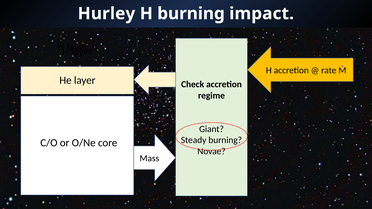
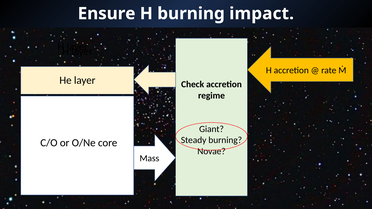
Hurley: Hurley -> Ensure
